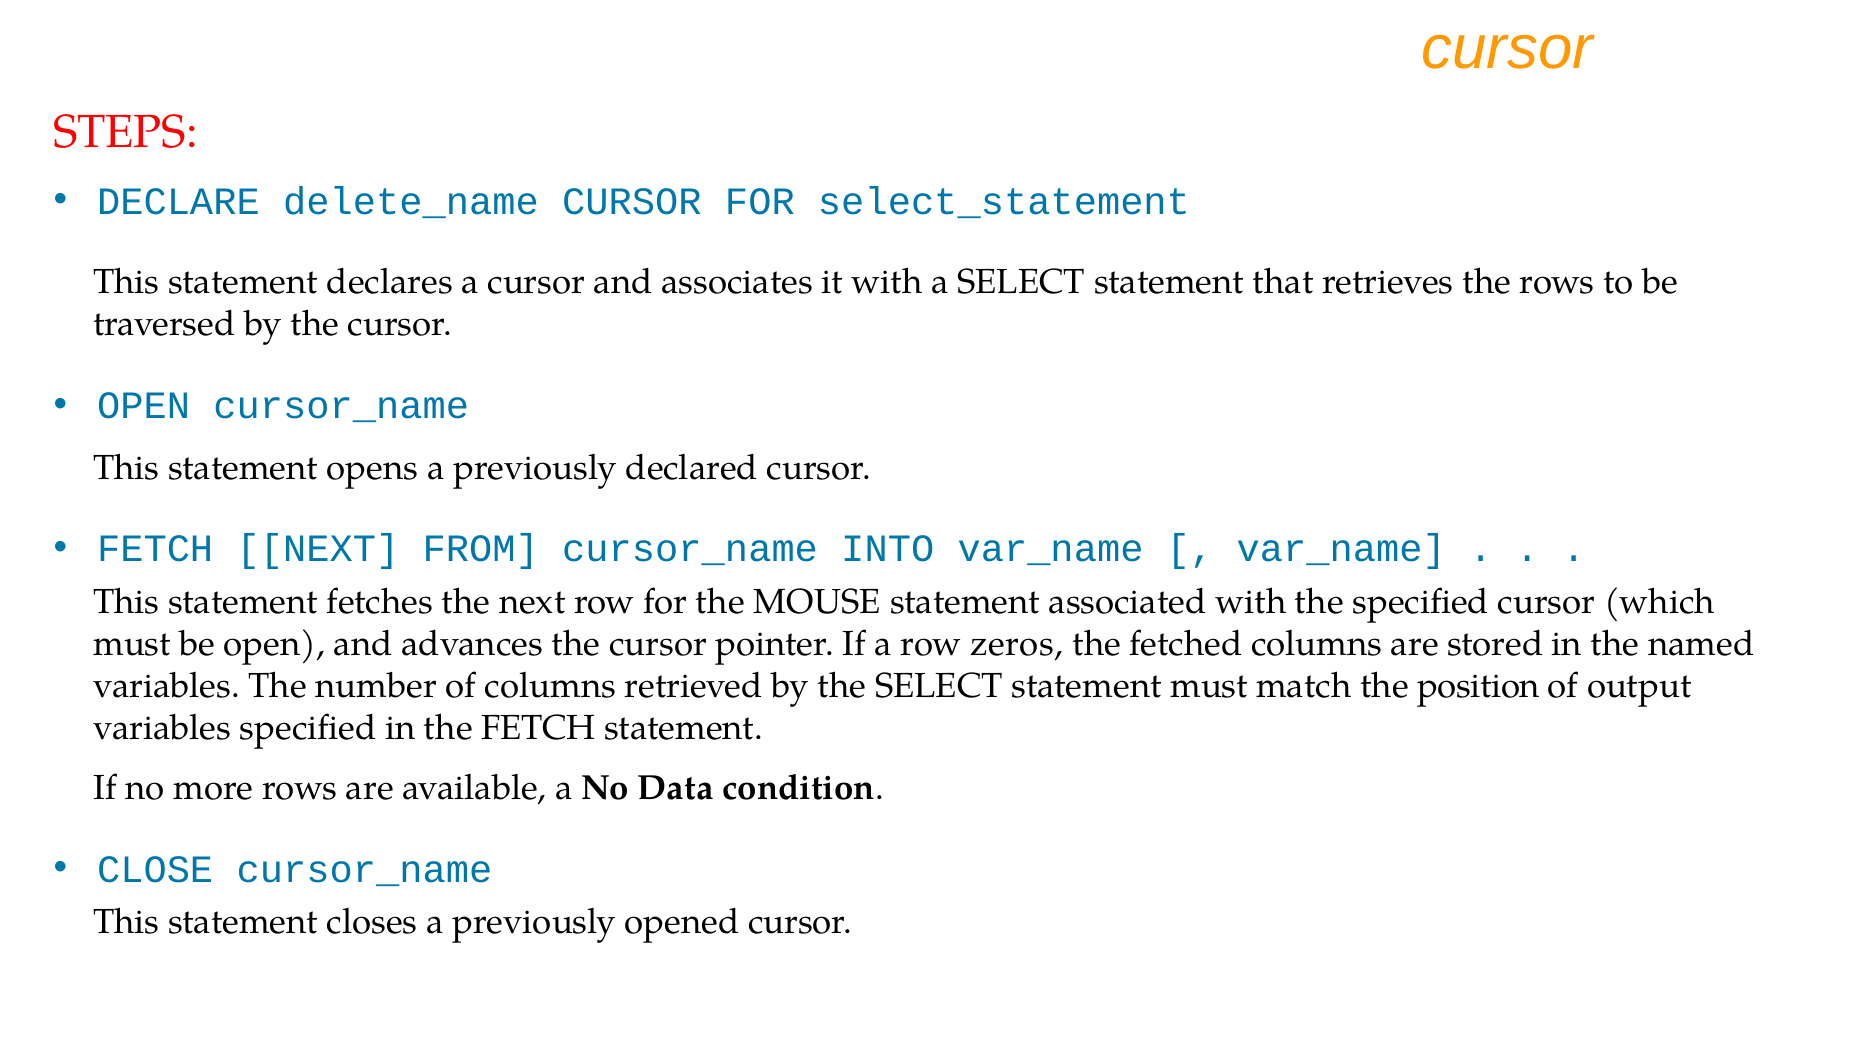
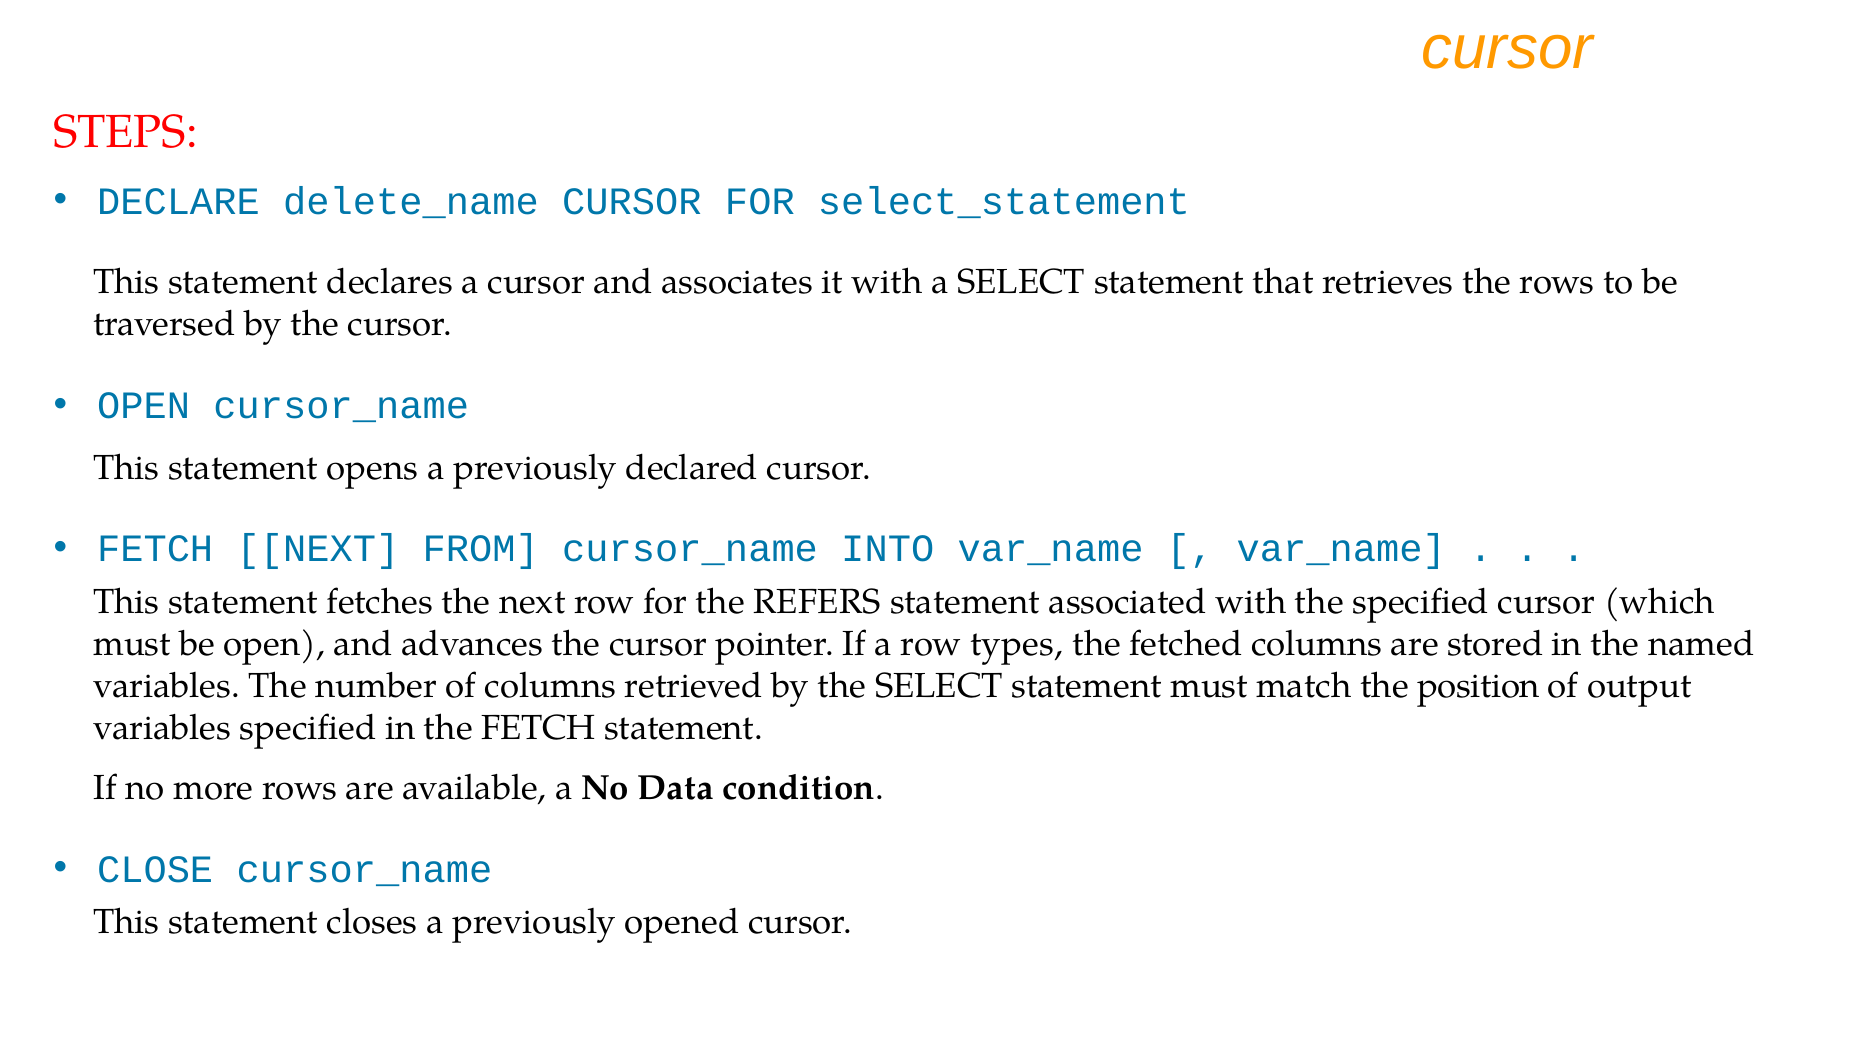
MOUSE: MOUSE -> REFERS
zeros: zeros -> types
